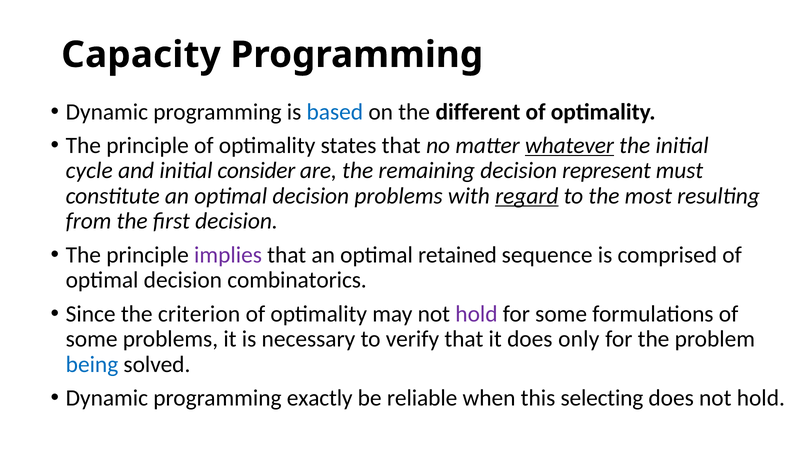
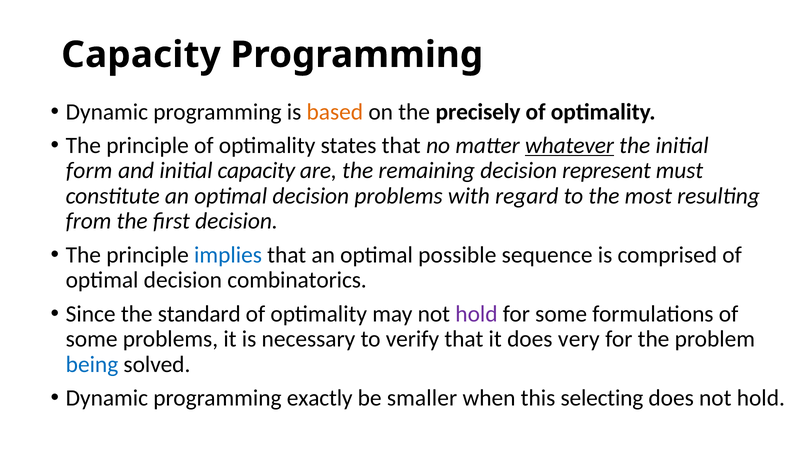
based colour: blue -> orange
different: different -> precisely
cycle: cycle -> form
initial consider: consider -> capacity
regard underline: present -> none
implies colour: purple -> blue
retained: retained -> possible
criterion: criterion -> standard
only: only -> very
reliable: reliable -> smaller
